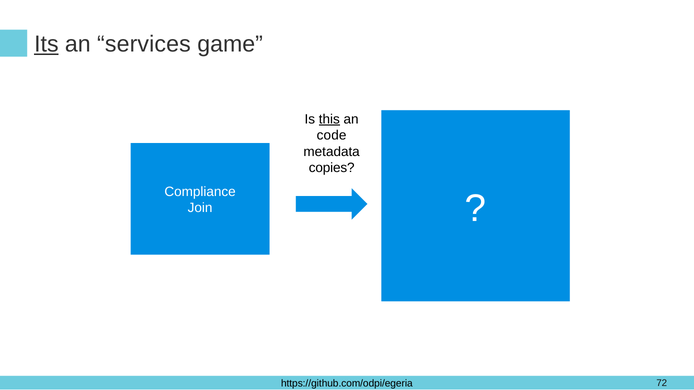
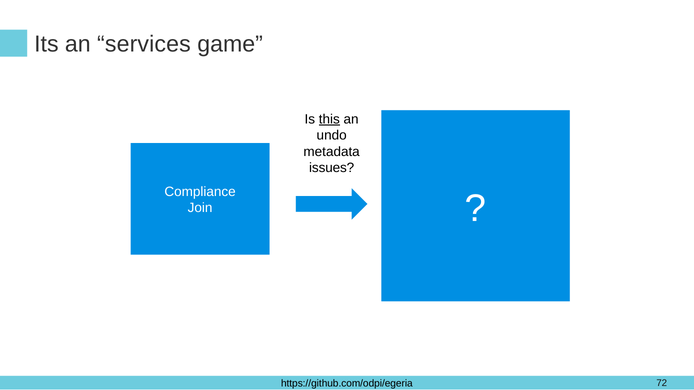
Its underline: present -> none
code: code -> undo
copies: copies -> issues
